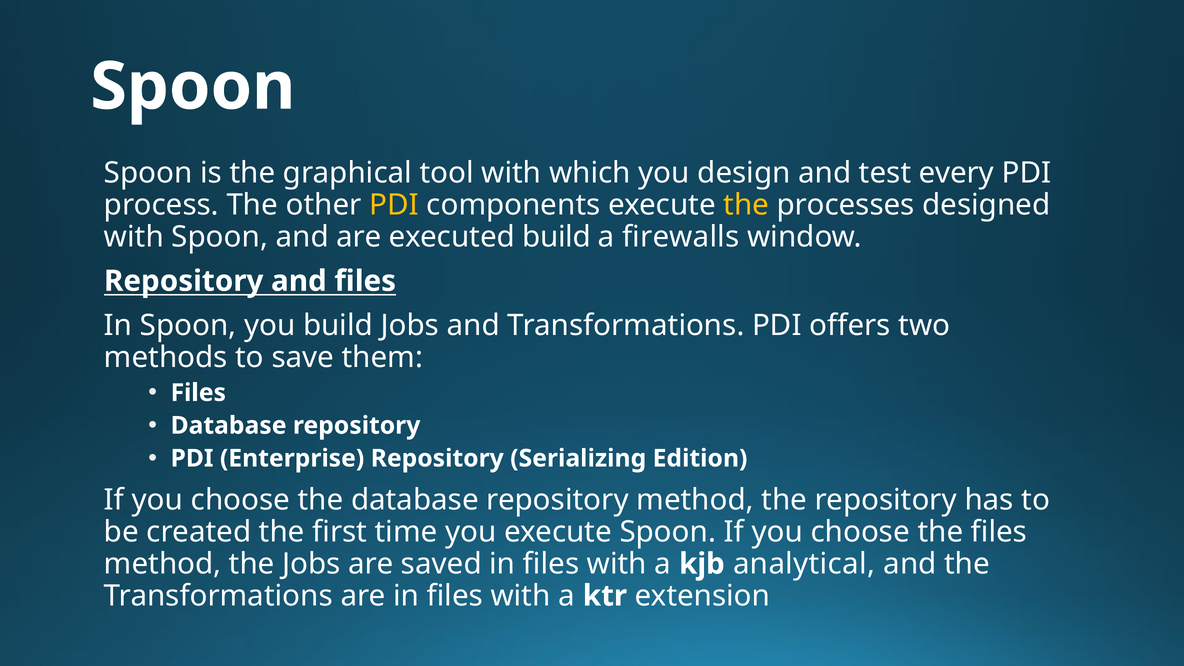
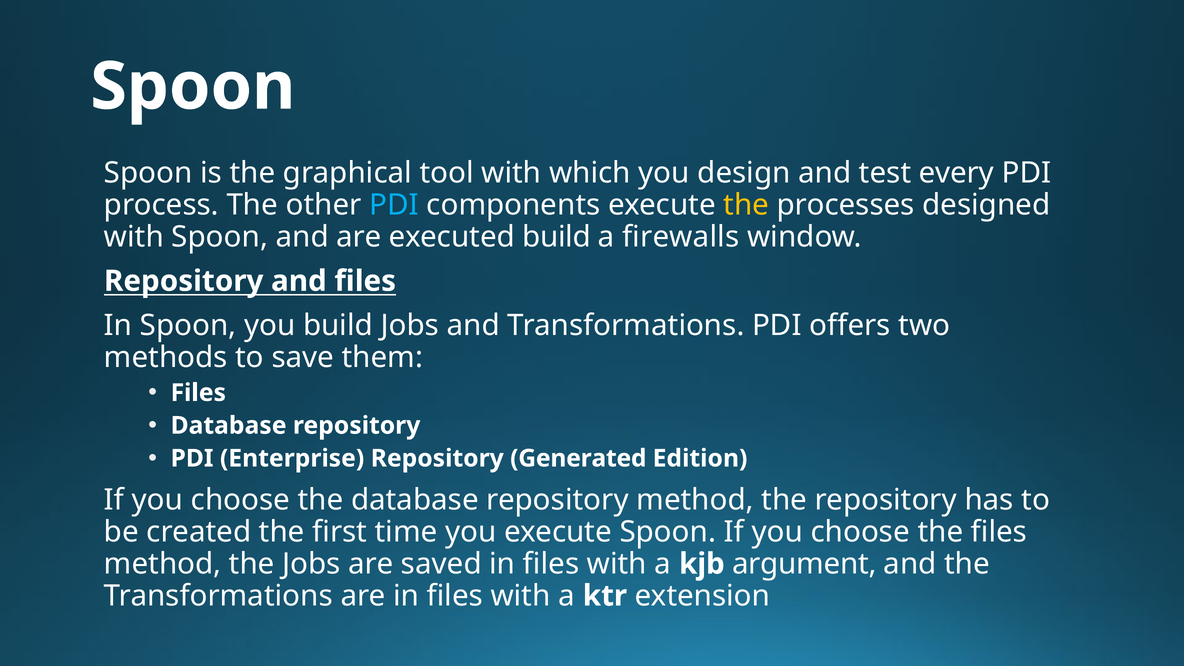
PDI at (394, 205) colour: yellow -> light blue
Serializing: Serializing -> Generated
analytical: analytical -> argument
